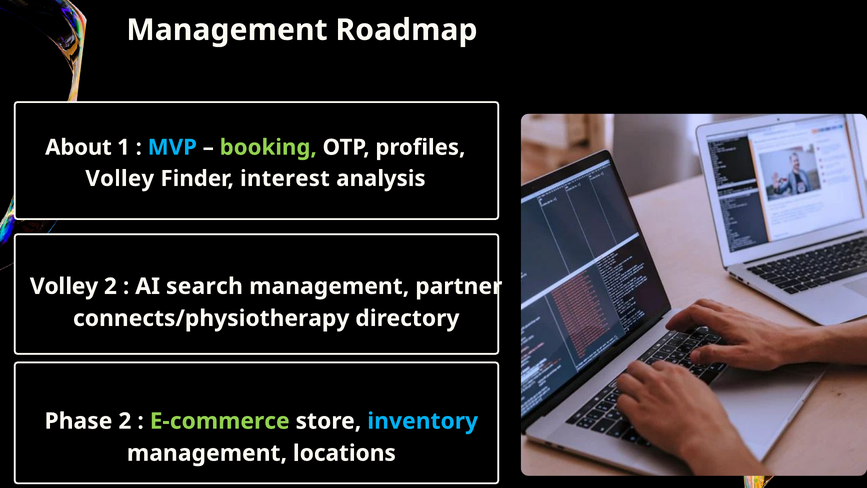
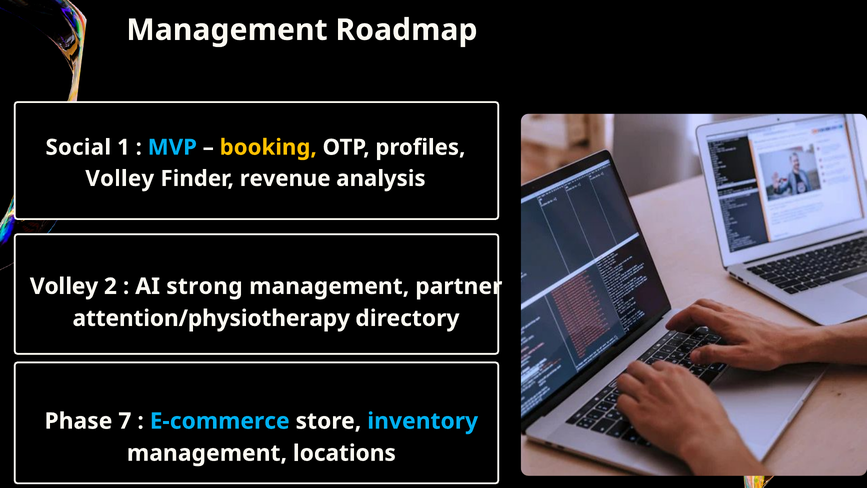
About: About -> Social
booking colour: light green -> yellow
interest: interest -> revenue
search: search -> strong
connects/physiotherapy: connects/physiotherapy -> attention/physiotherapy
Phase 2: 2 -> 7
E-commerce colour: light green -> light blue
